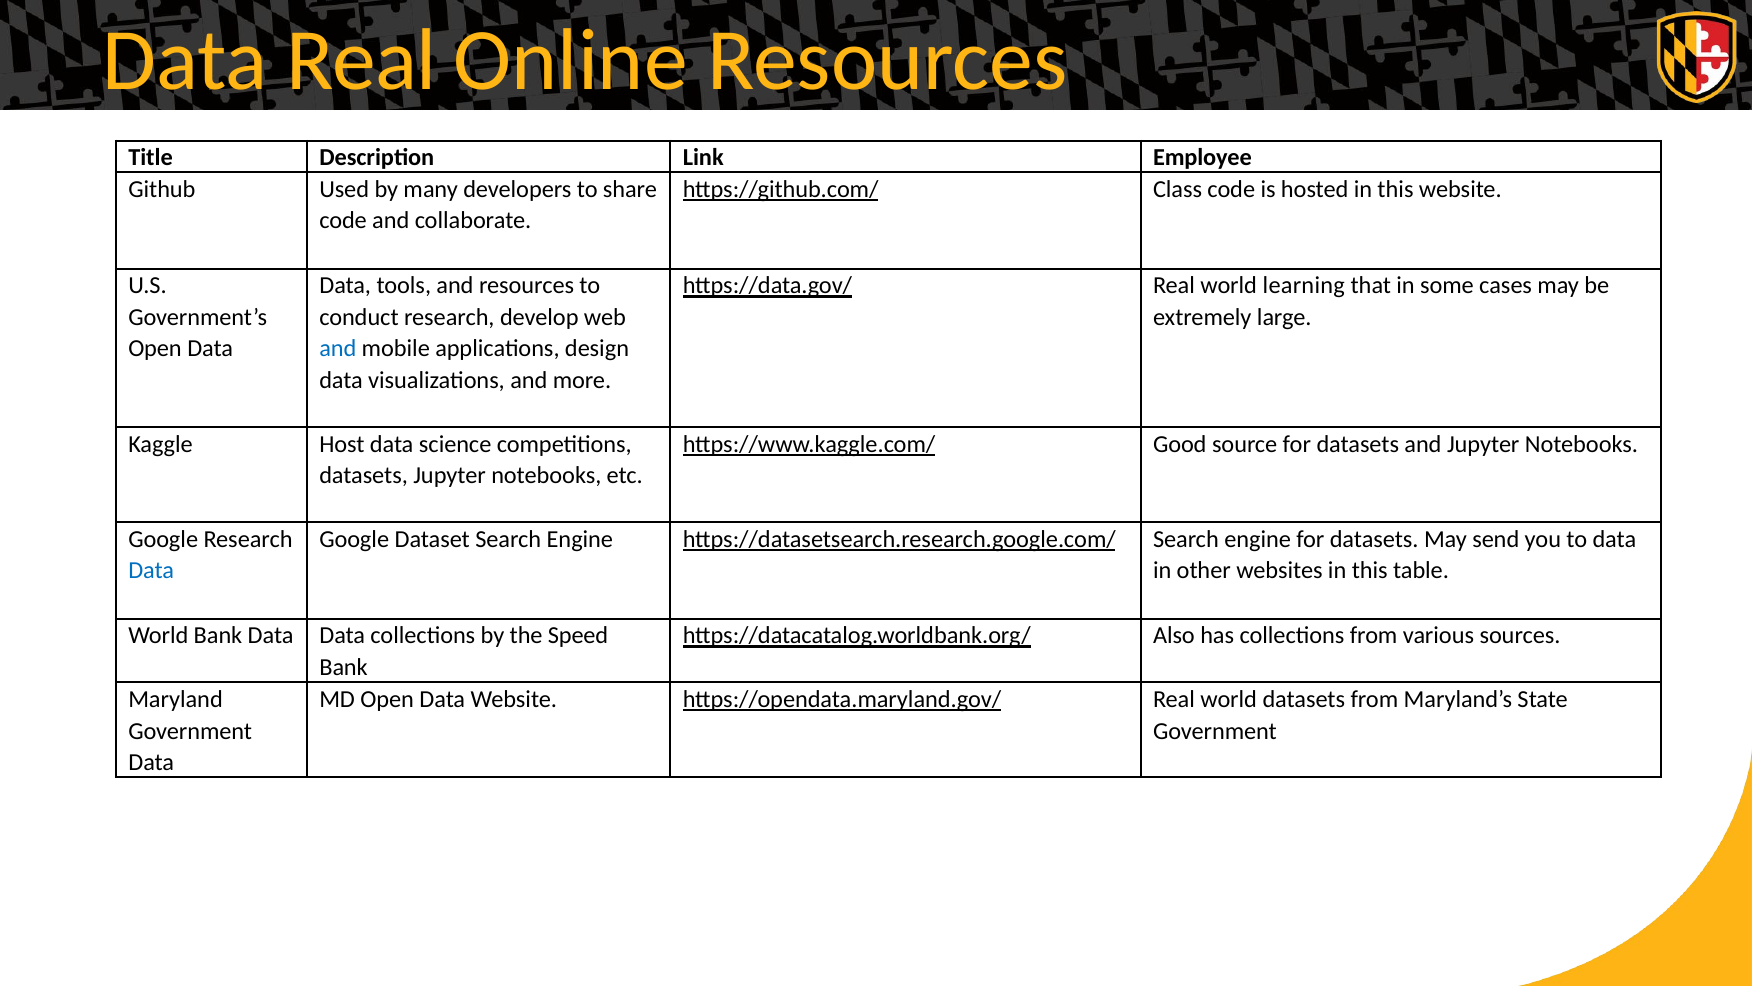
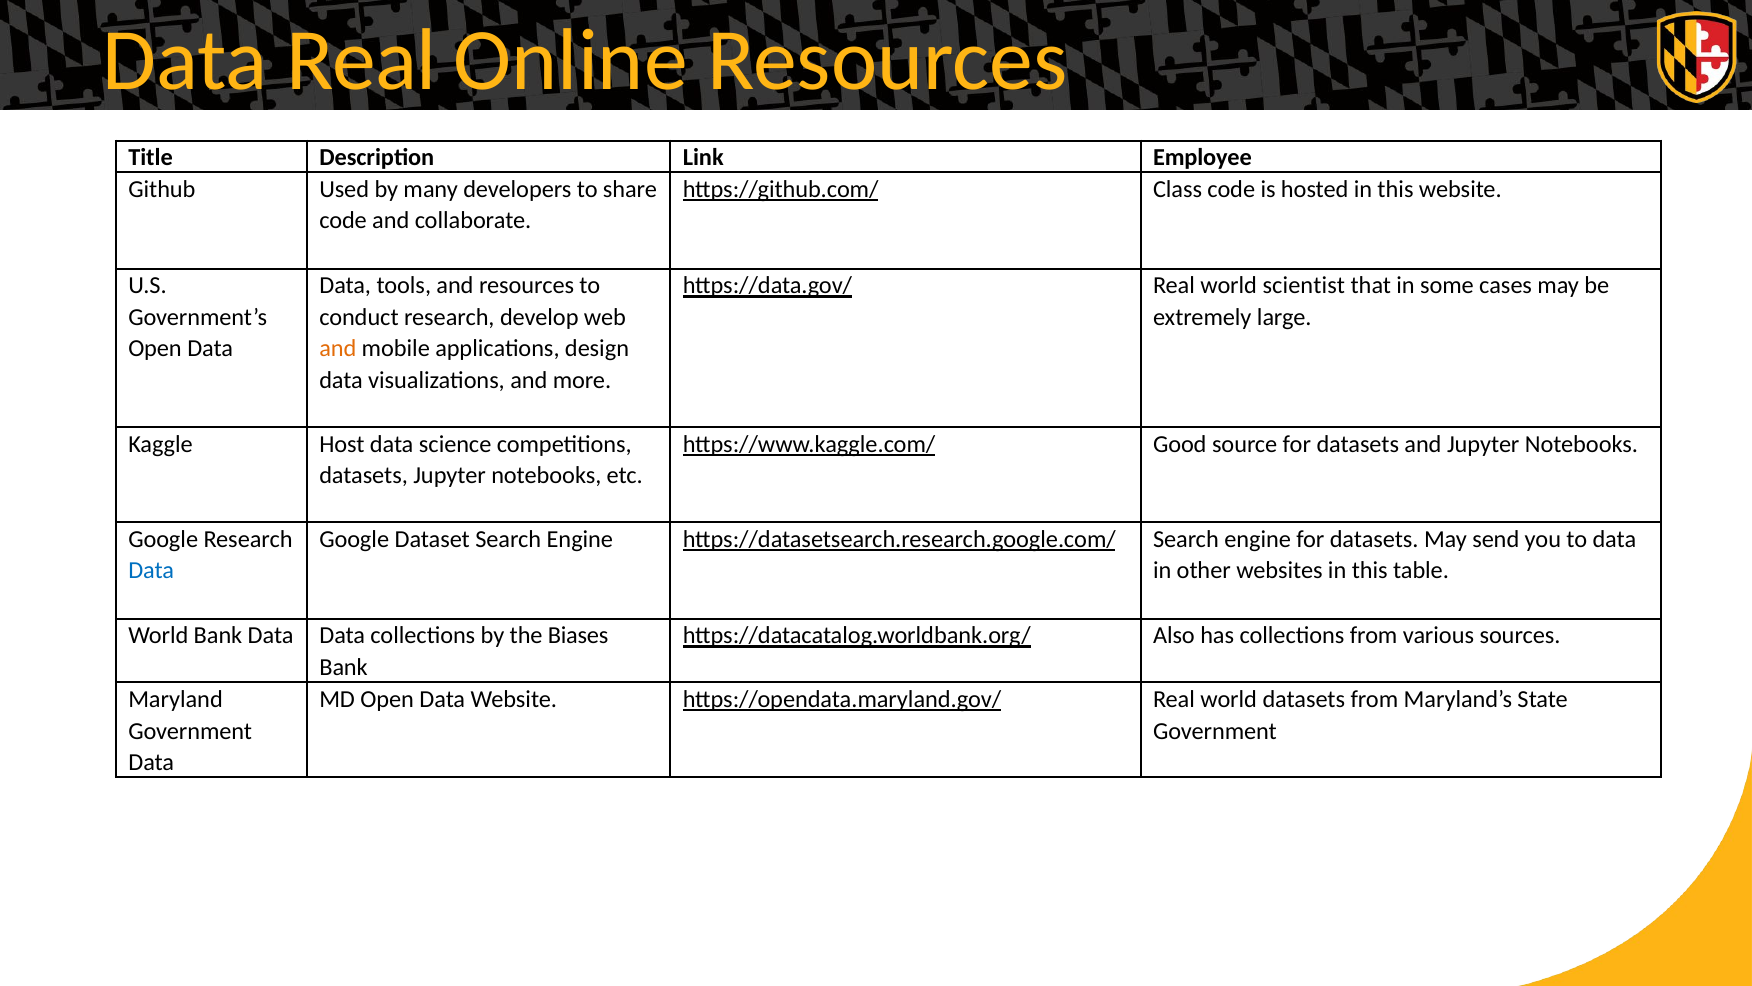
learning: learning -> scientist
and at (338, 349) colour: blue -> orange
Speed: Speed -> Biases
